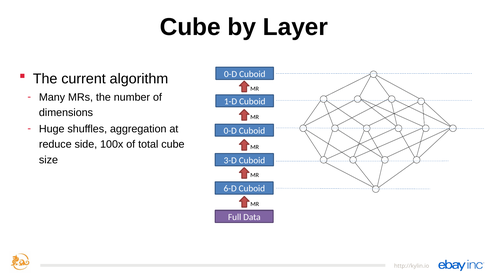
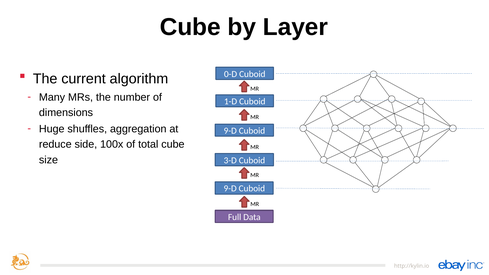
0-D at (230, 131): 0-D -> 9-D
6-D at (230, 189): 6-D -> 9-D
